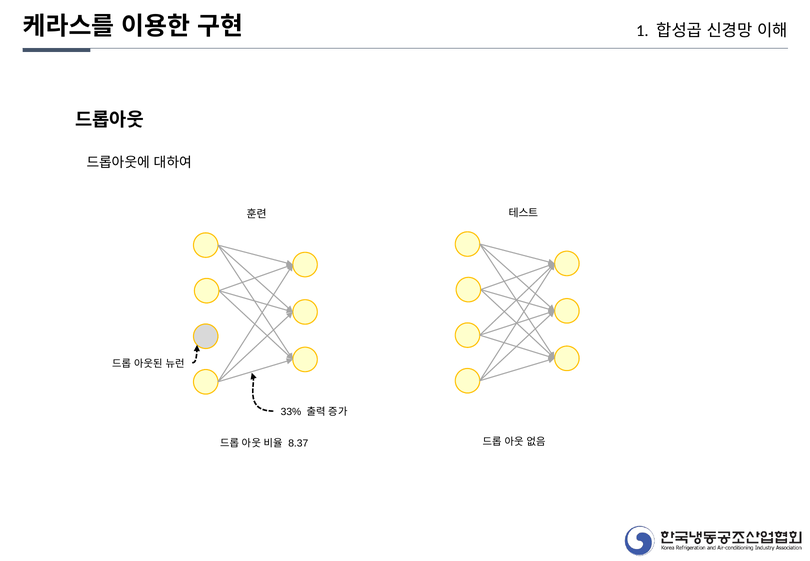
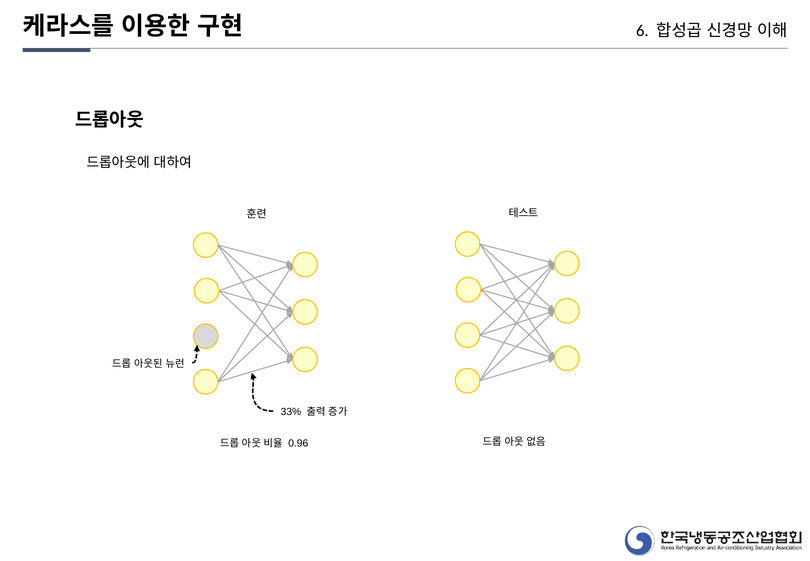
1: 1 -> 6
8.37: 8.37 -> 0.96
